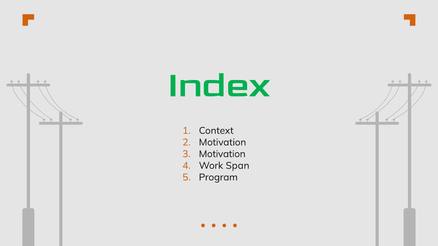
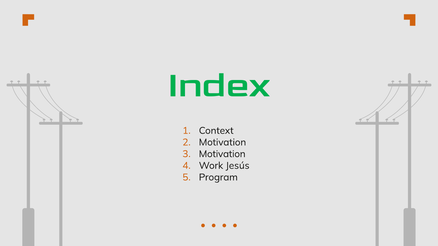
Span: Span -> Jesús
